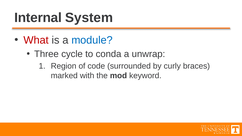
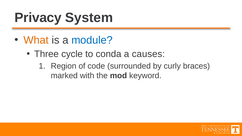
Internal: Internal -> Privacy
What colour: red -> orange
unwrap: unwrap -> causes
